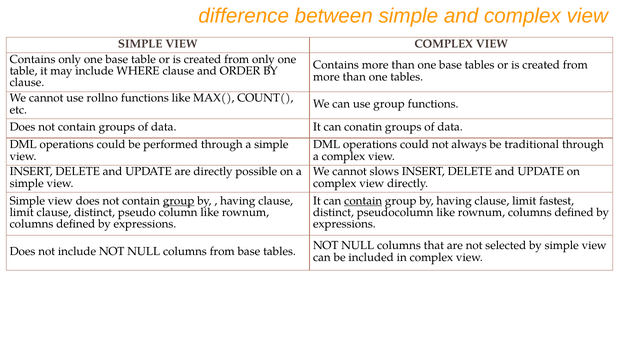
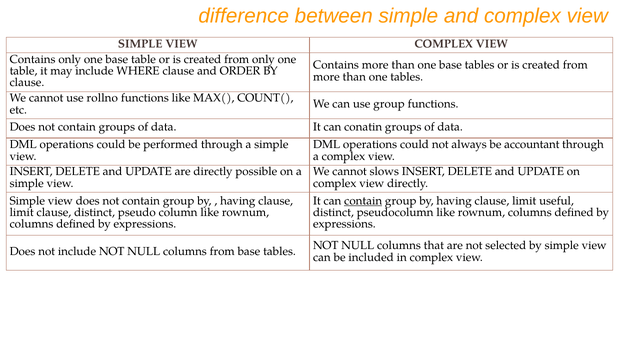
traditional: traditional -> accountant
group at (179, 201) underline: present -> none
fastest: fastest -> useful
